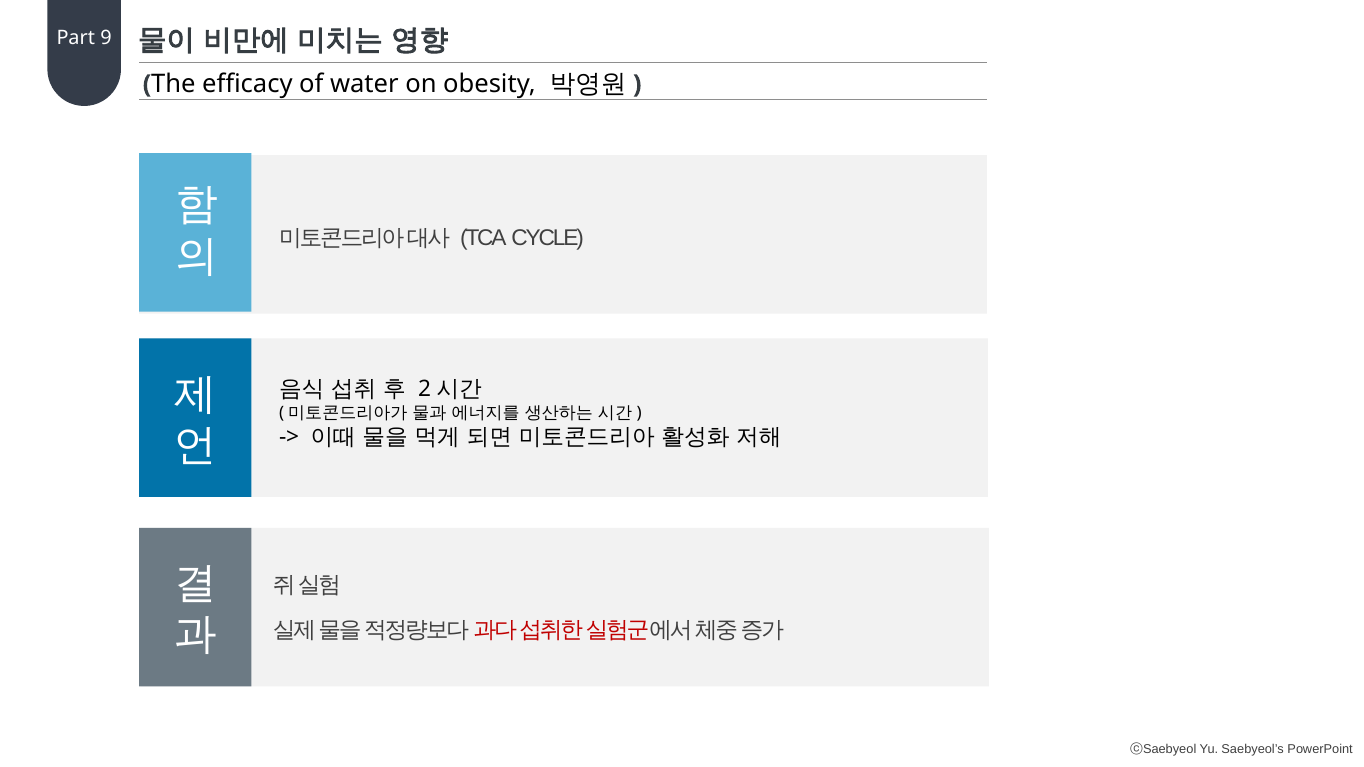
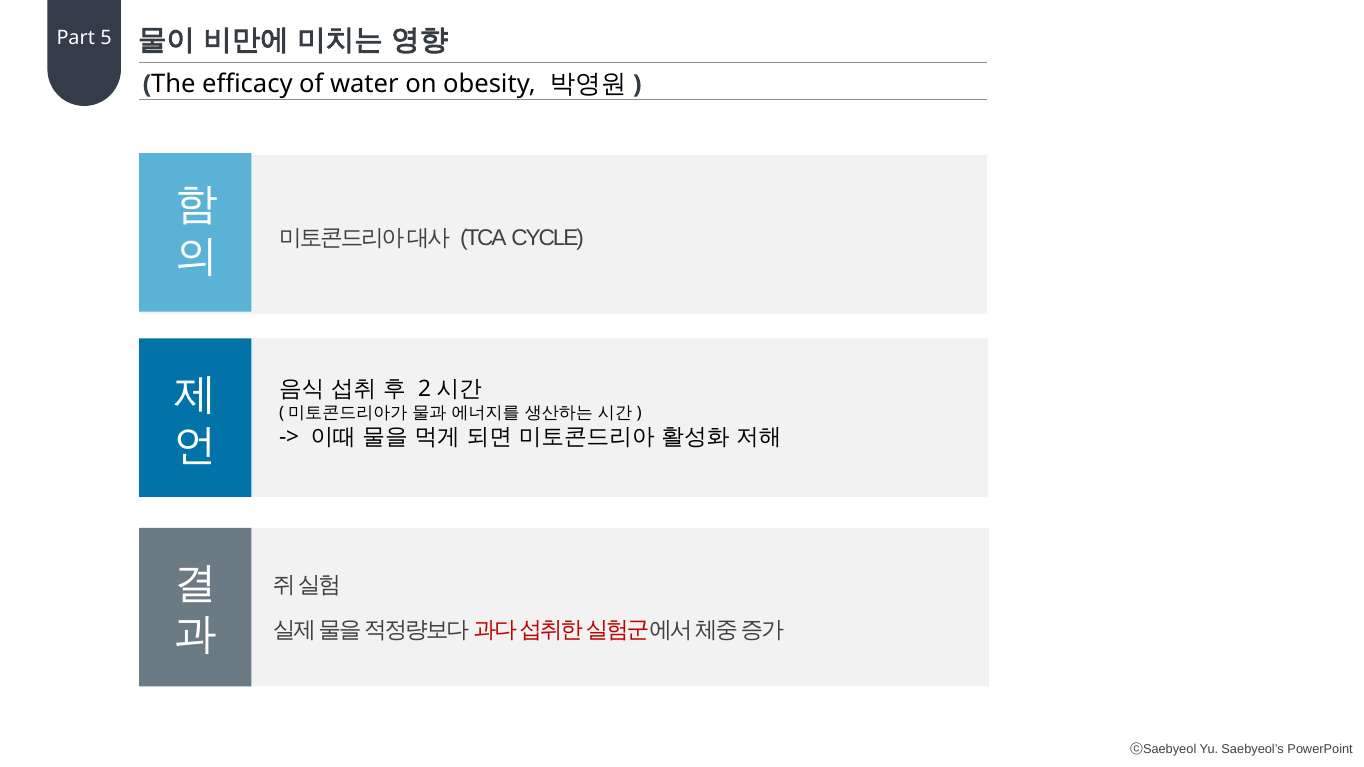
9: 9 -> 5
